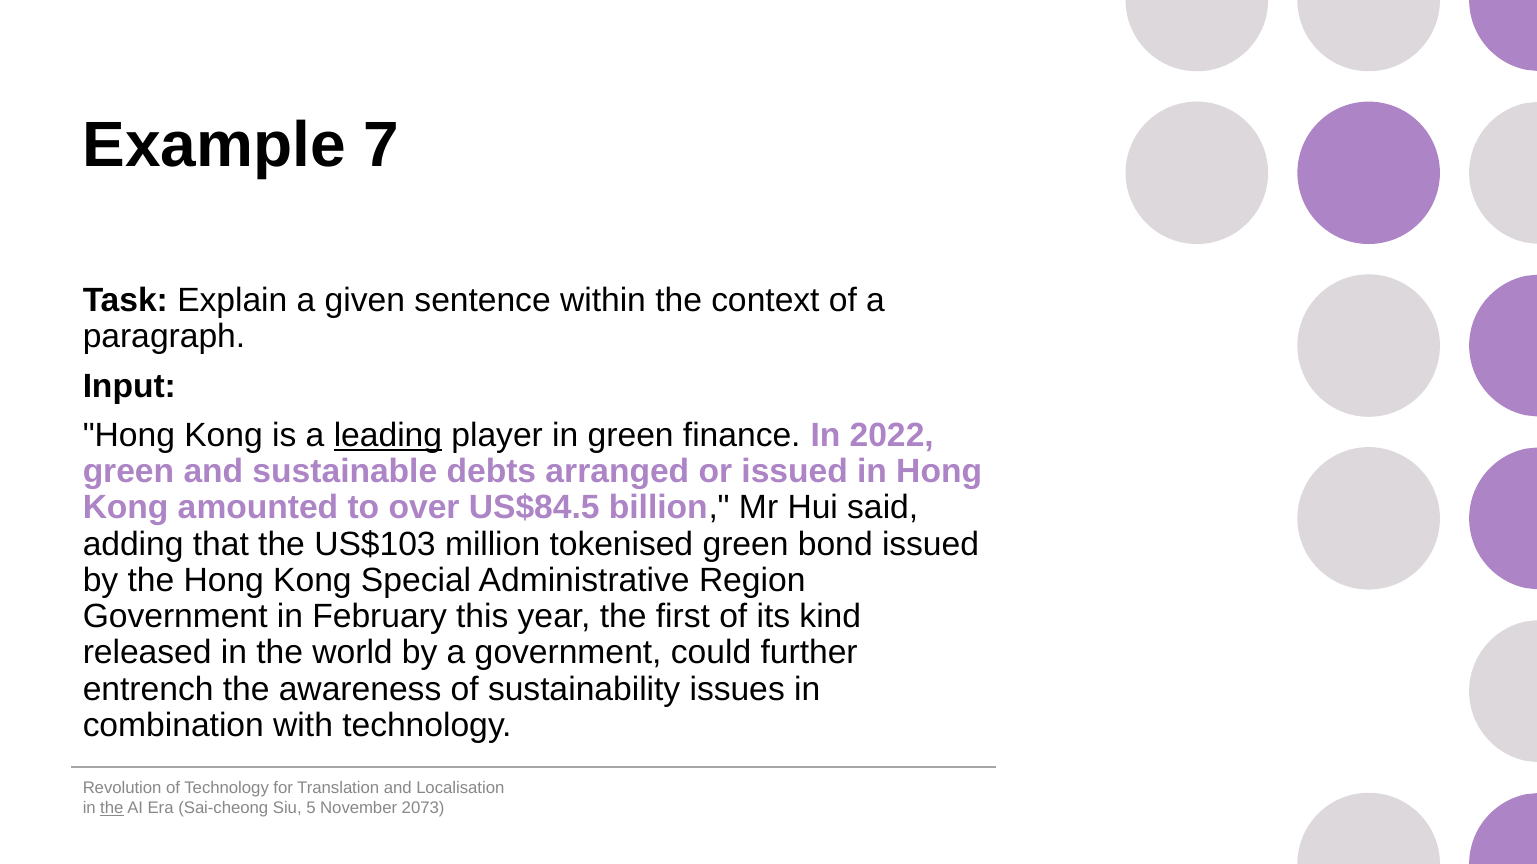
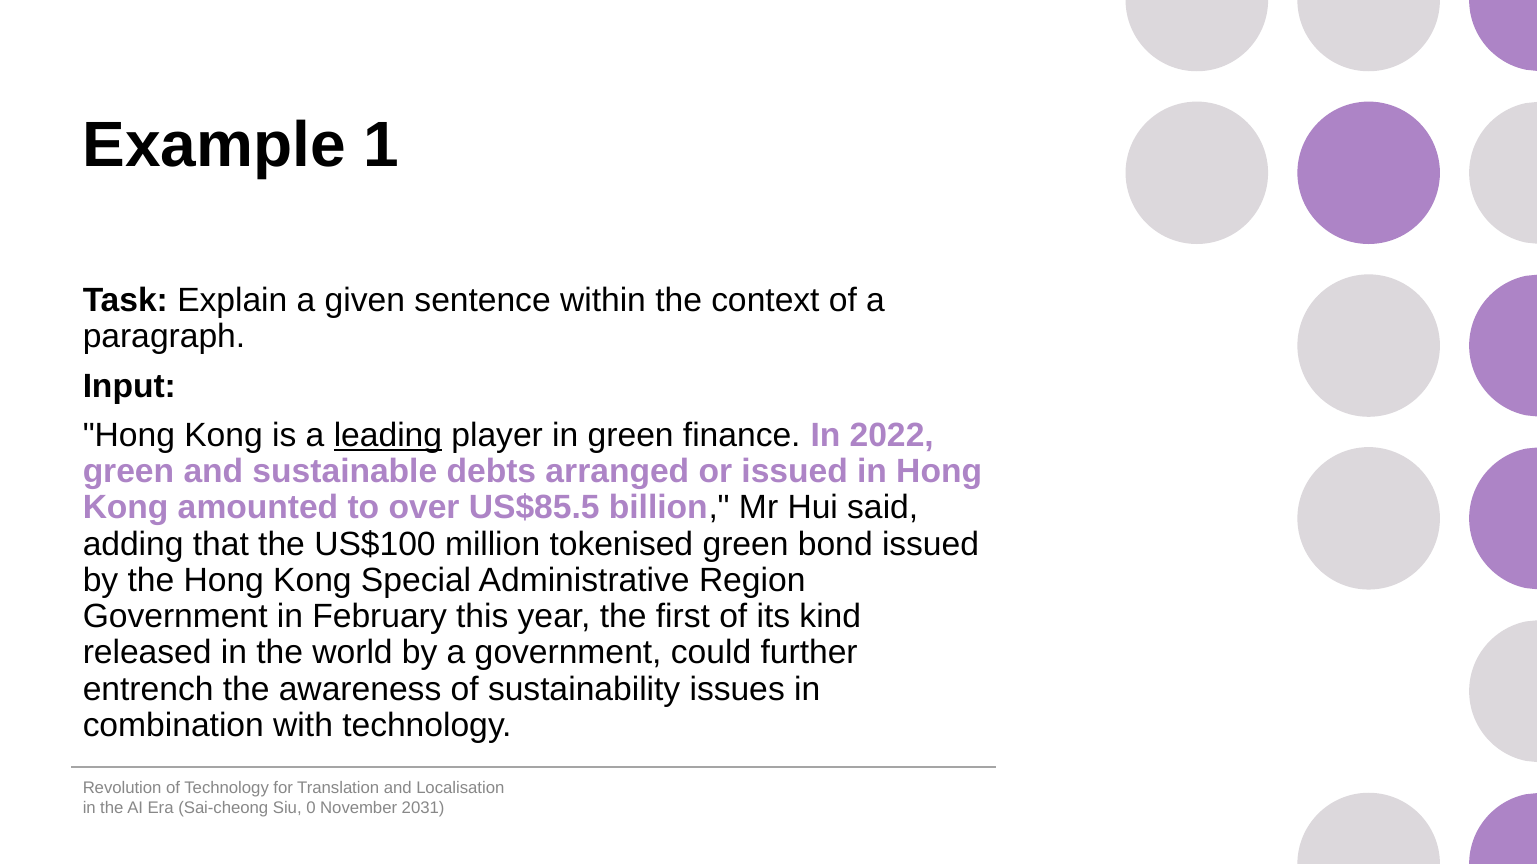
7: 7 -> 1
US$84.5: US$84.5 -> US$85.5
US$103: US$103 -> US$100
the at (112, 808) underline: present -> none
5: 5 -> 0
2073: 2073 -> 2031
